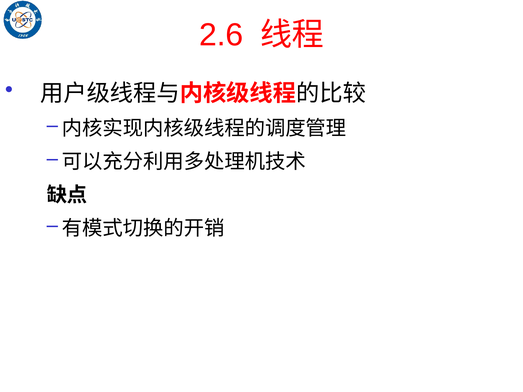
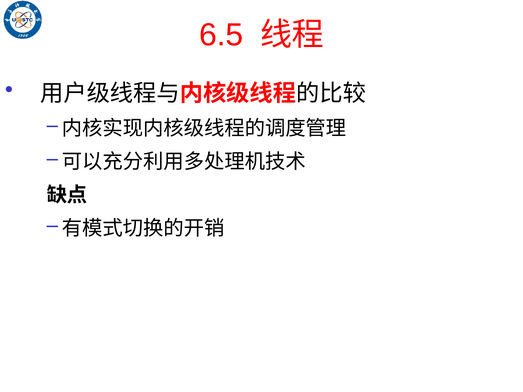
2.6: 2.6 -> 6.5
